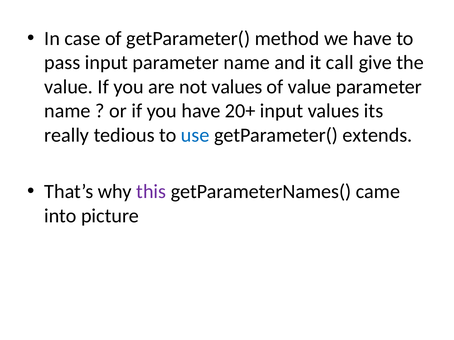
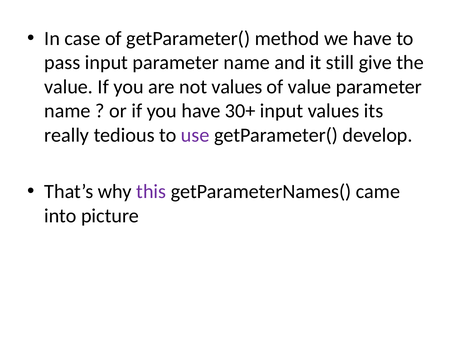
call: call -> still
20+: 20+ -> 30+
use colour: blue -> purple
extends: extends -> develop
